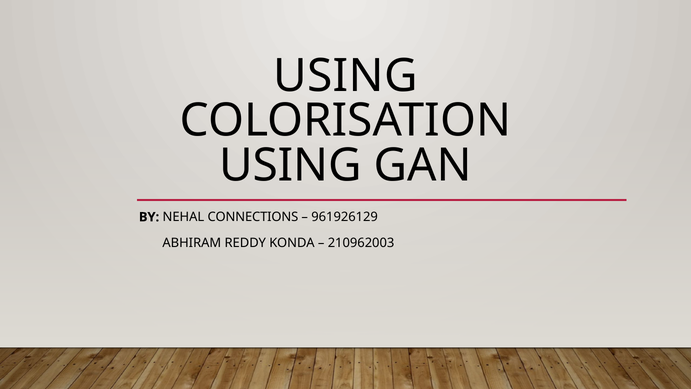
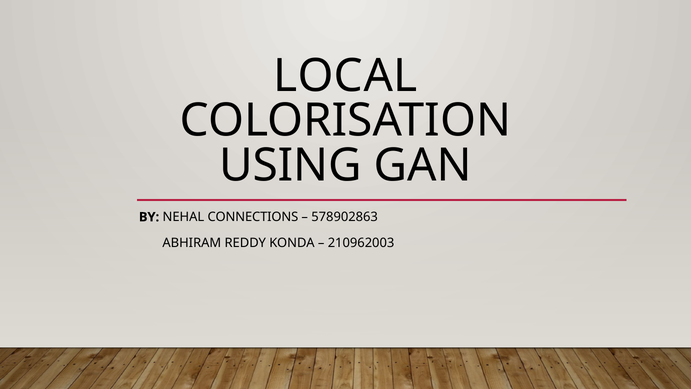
USING at (345, 76): USING -> LOCAL
961926129: 961926129 -> 578902863
